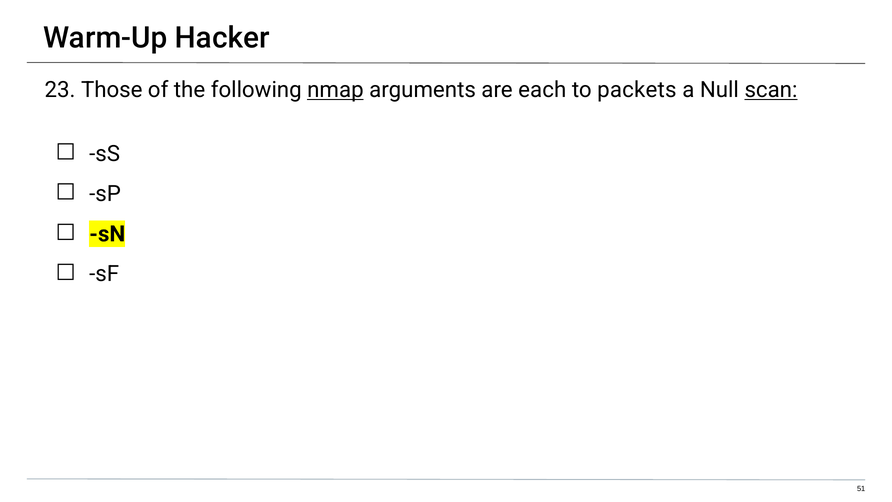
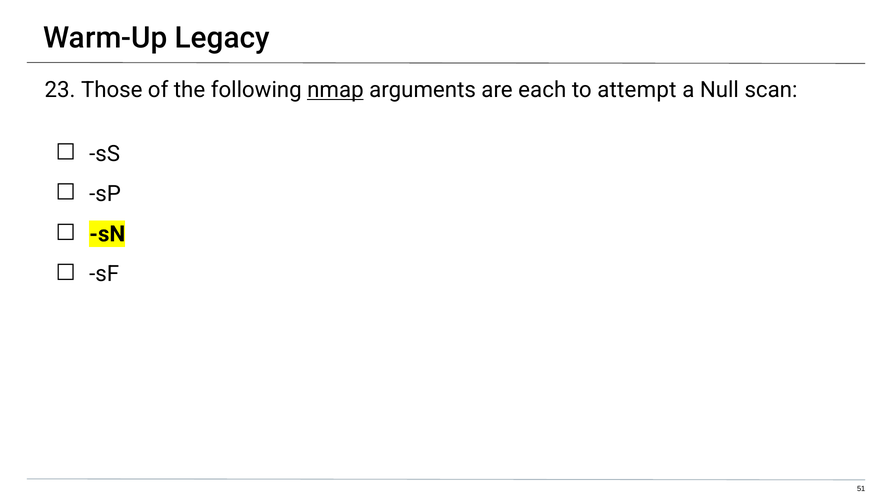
Hacker: Hacker -> Legacy
packets: packets -> attempt
scan underline: present -> none
